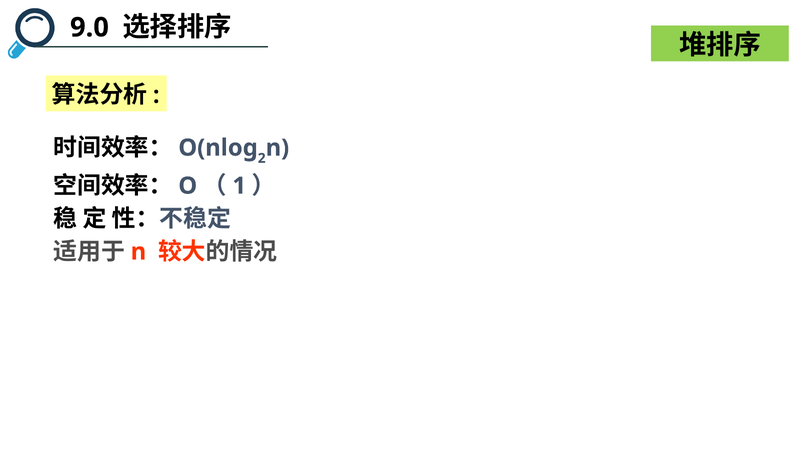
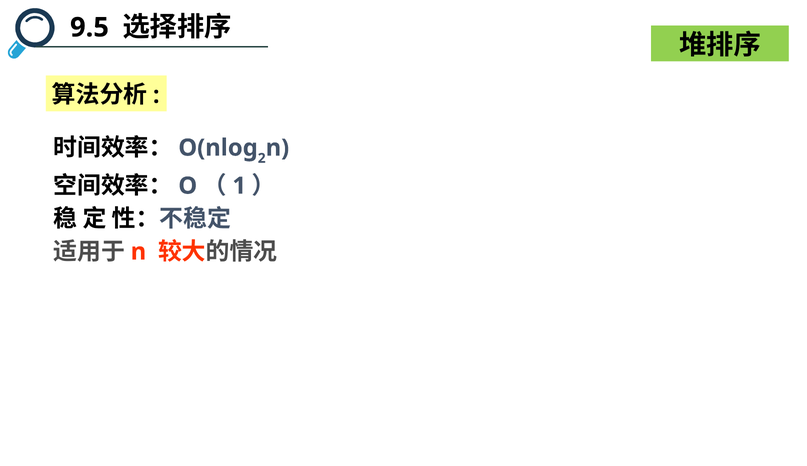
9.0: 9.0 -> 9.5
